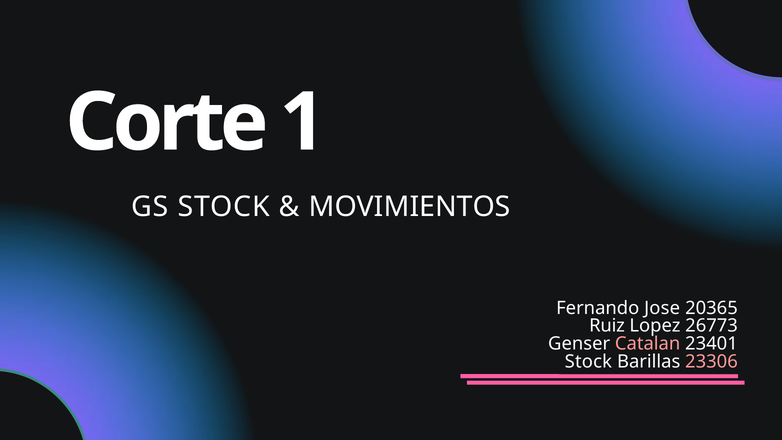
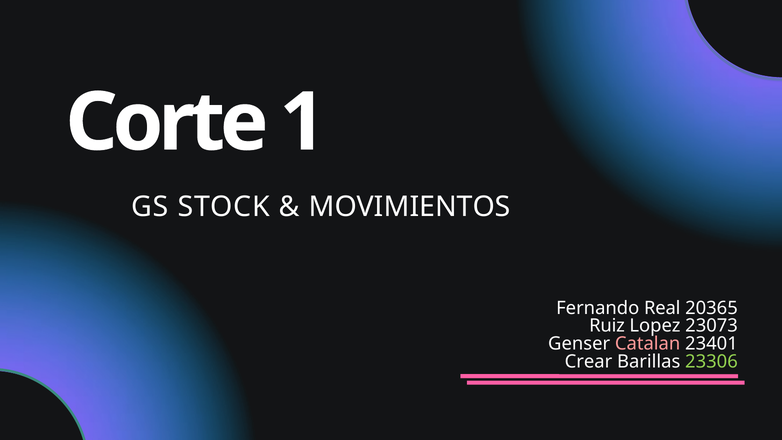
Jose: Jose -> Real
26773: 26773 -> 23073
Stock at (588, 362): Stock -> Crear
23306 colour: pink -> light green
